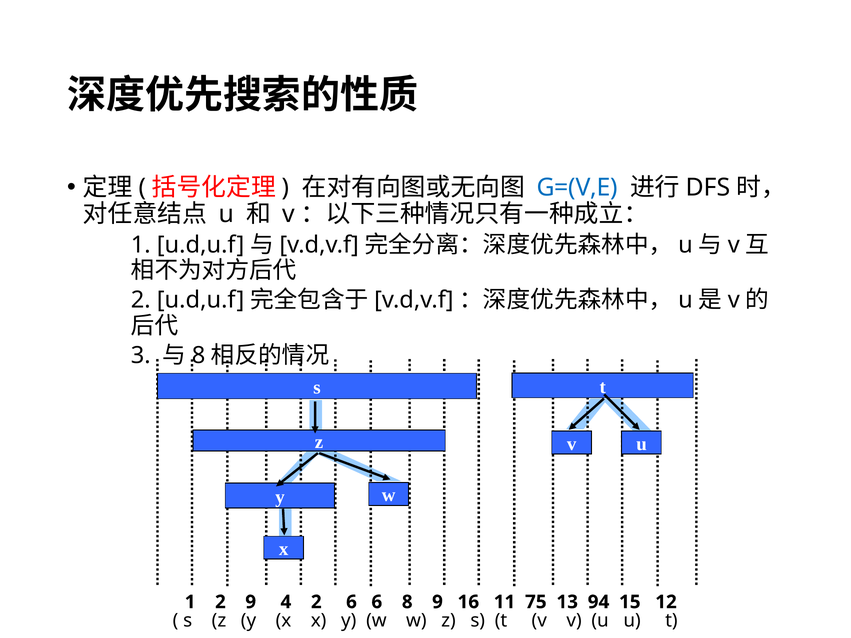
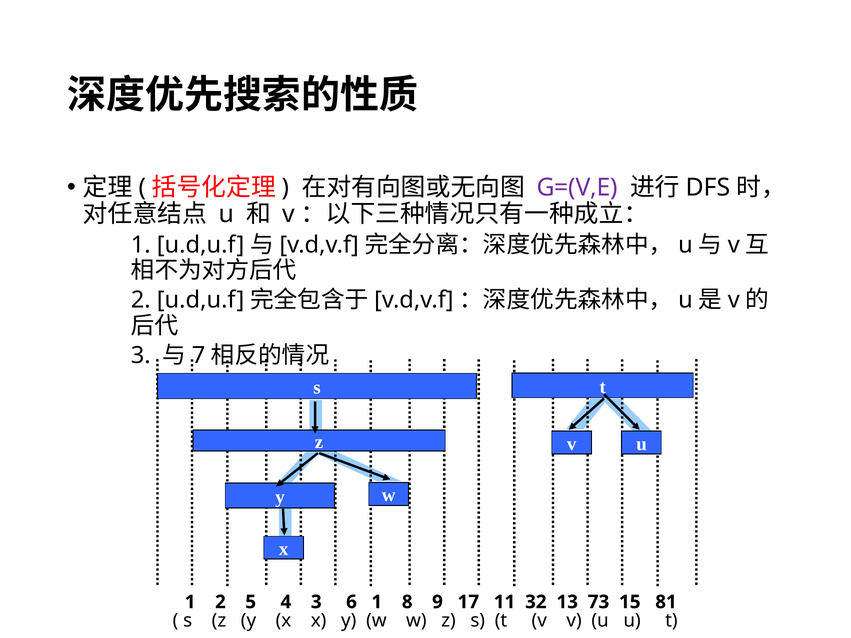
G=(V,E colour: blue -> purple
8 at (199, 356): 8 -> 7
2 9: 9 -> 5
4 2: 2 -> 3
6 6: 6 -> 1
16: 16 -> 17
75: 75 -> 32
94: 94 -> 73
12: 12 -> 81
